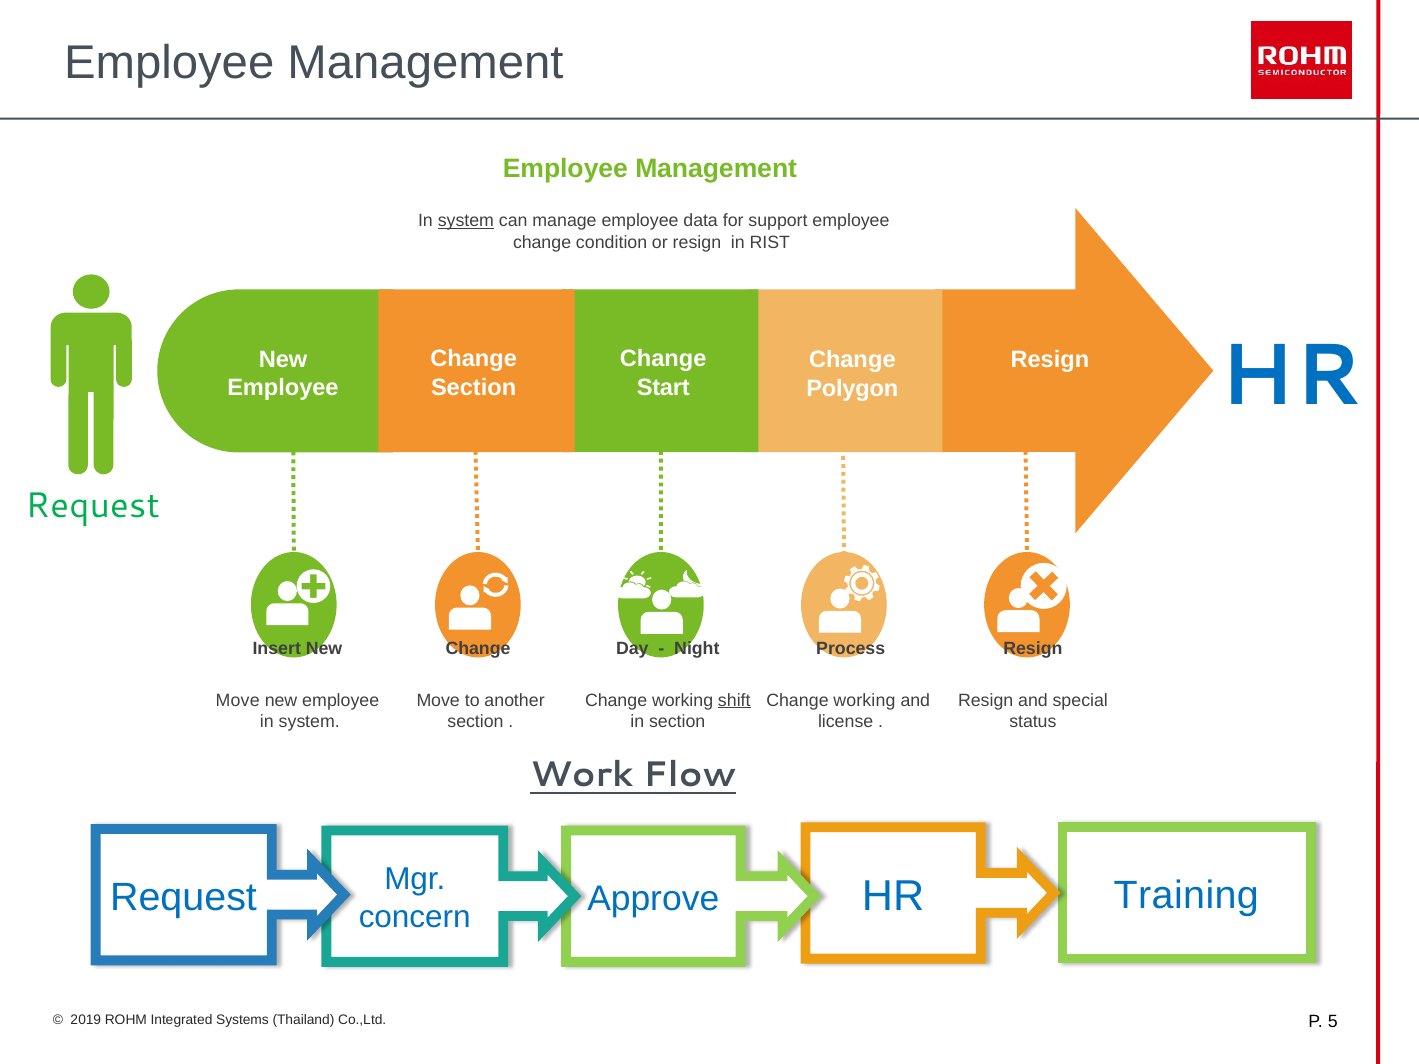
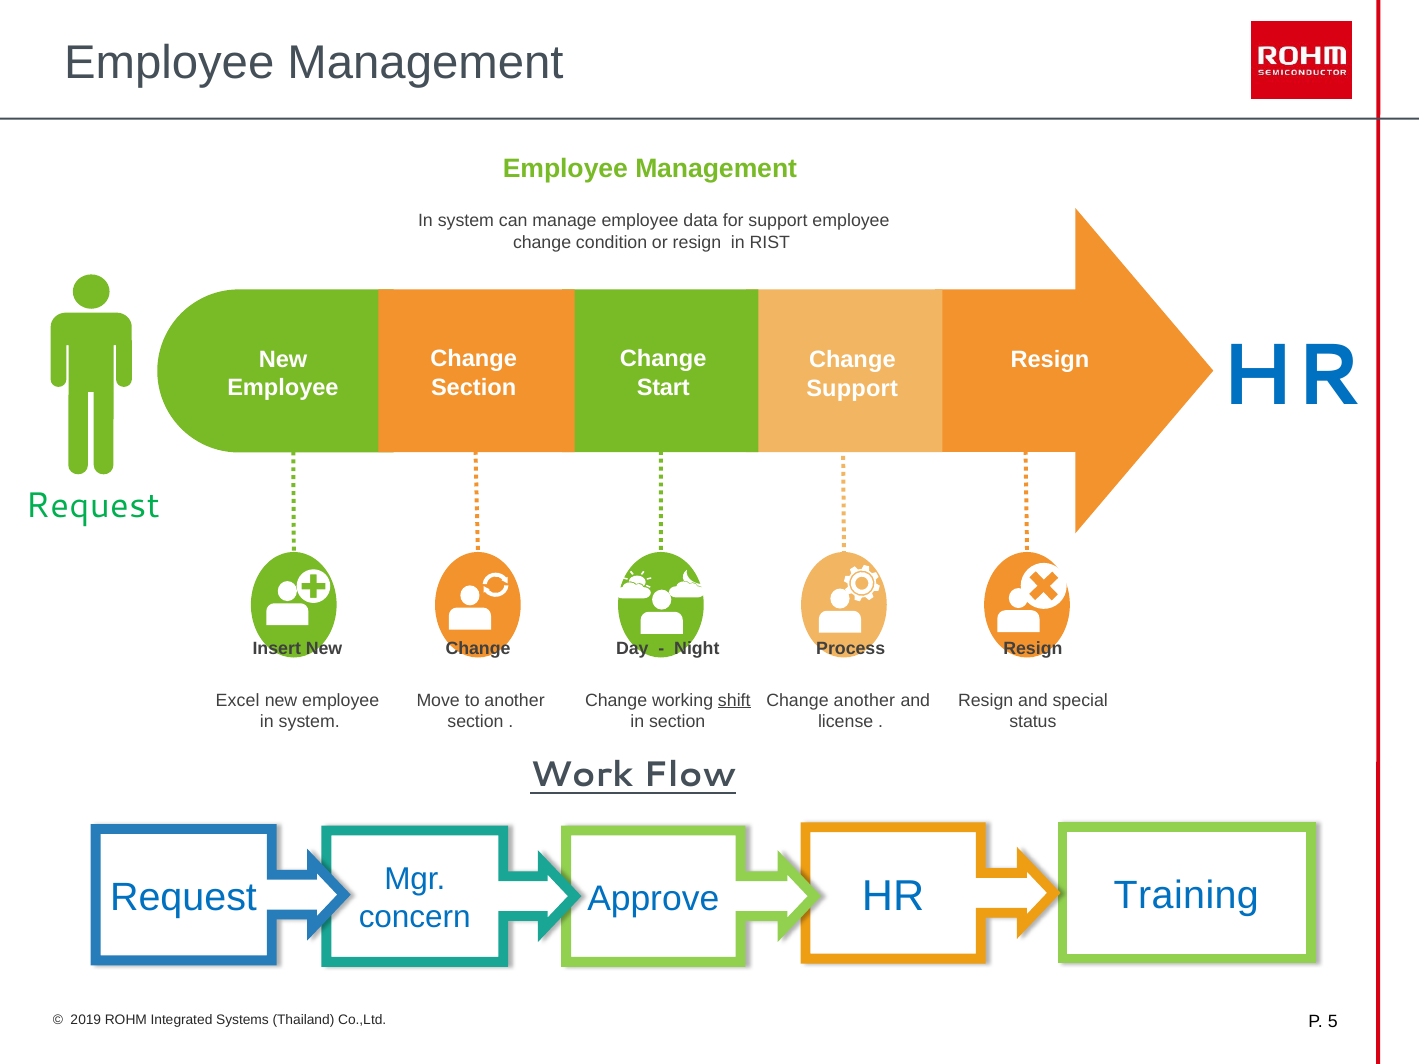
system at (466, 221) underline: present -> none
Polygon at (852, 389): Polygon -> Support
Move at (238, 700): Move -> Excel
working at (864, 700): working -> another
